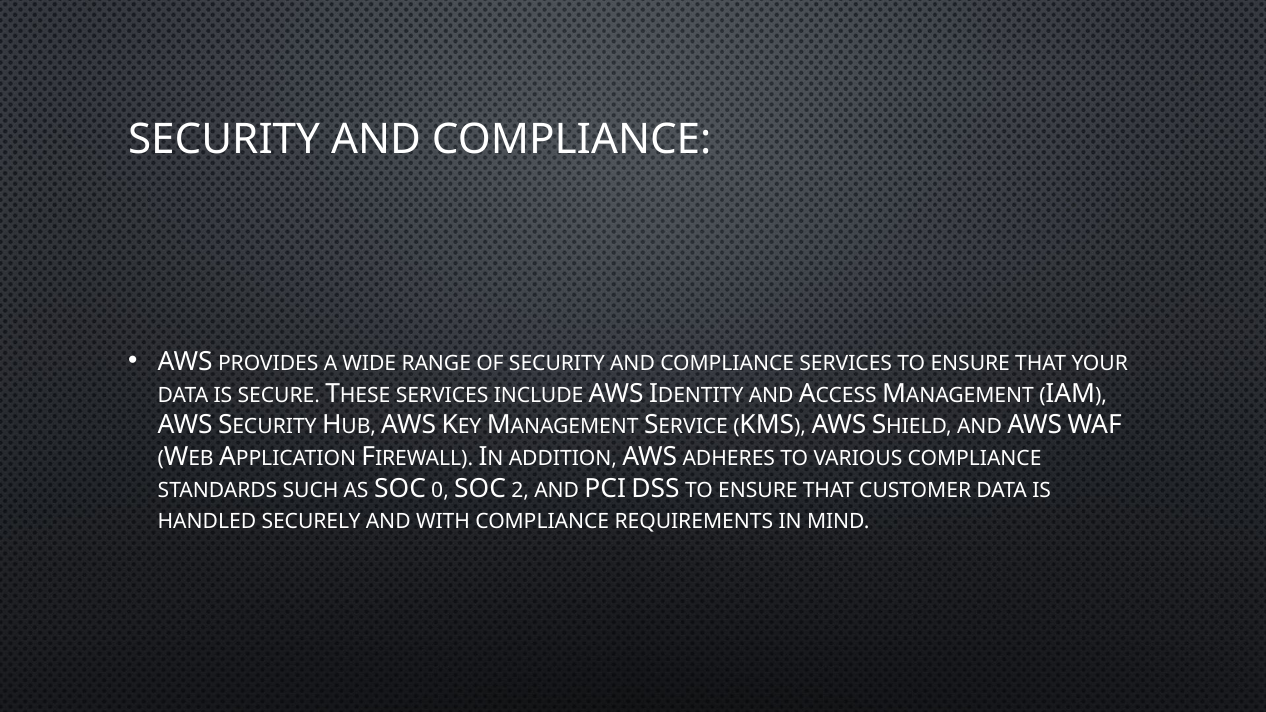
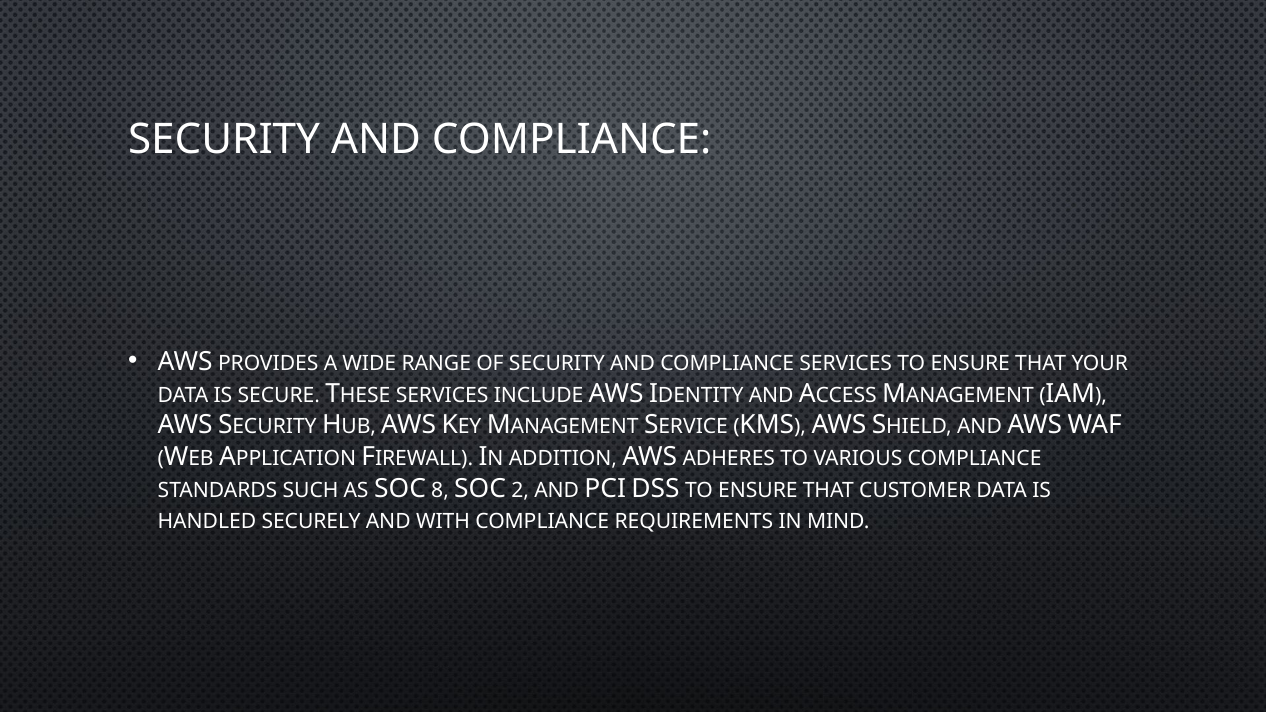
0: 0 -> 8
